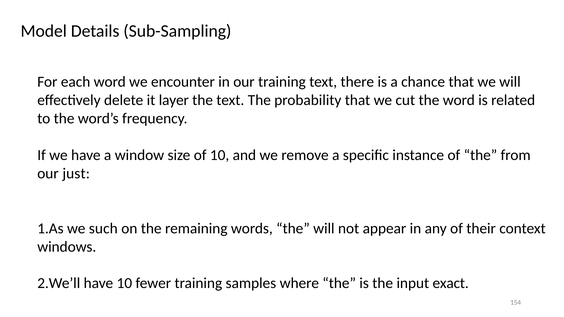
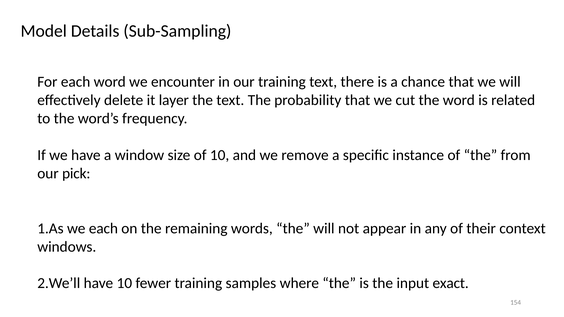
just: just -> pick
we such: such -> each
